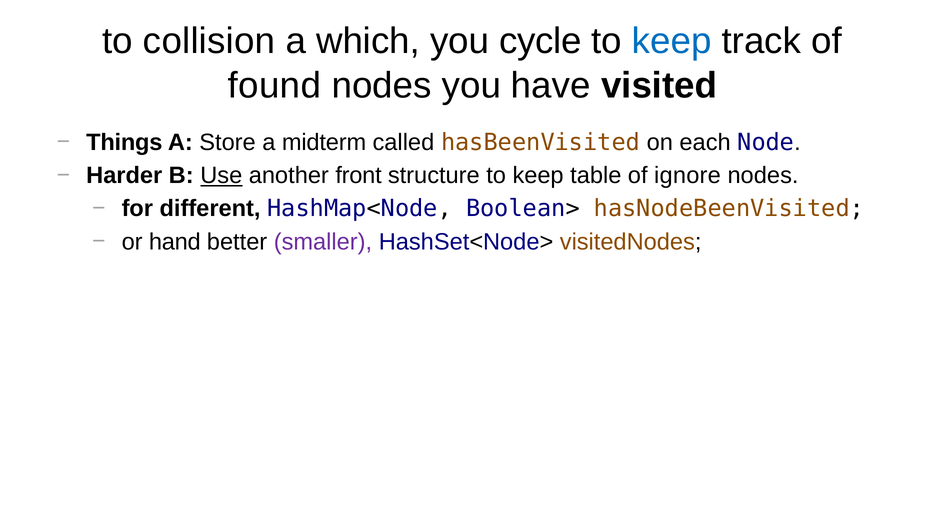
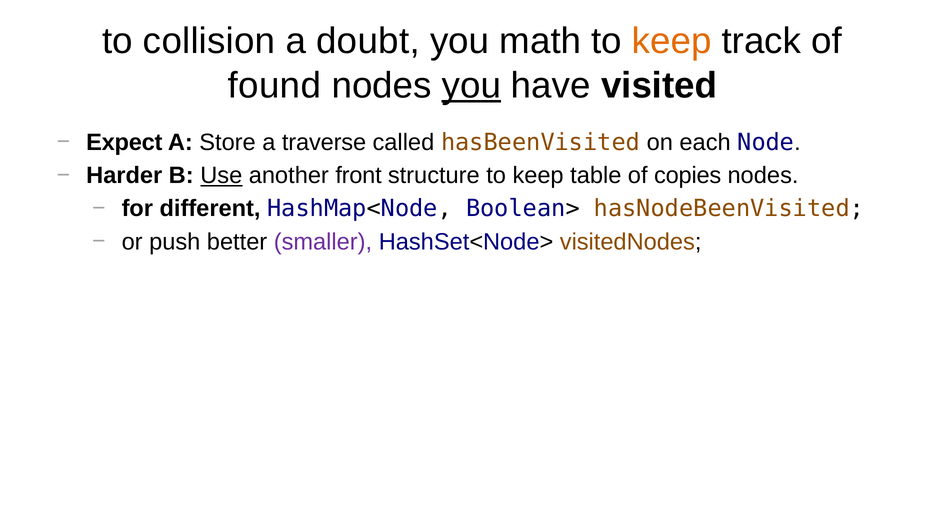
which: which -> doubt
cycle: cycle -> math
keep at (672, 41) colour: blue -> orange
you at (471, 85) underline: none -> present
Things: Things -> Expect
midterm: midterm -> traverse
ignore: ignore -> copies
hand: hand -> push
